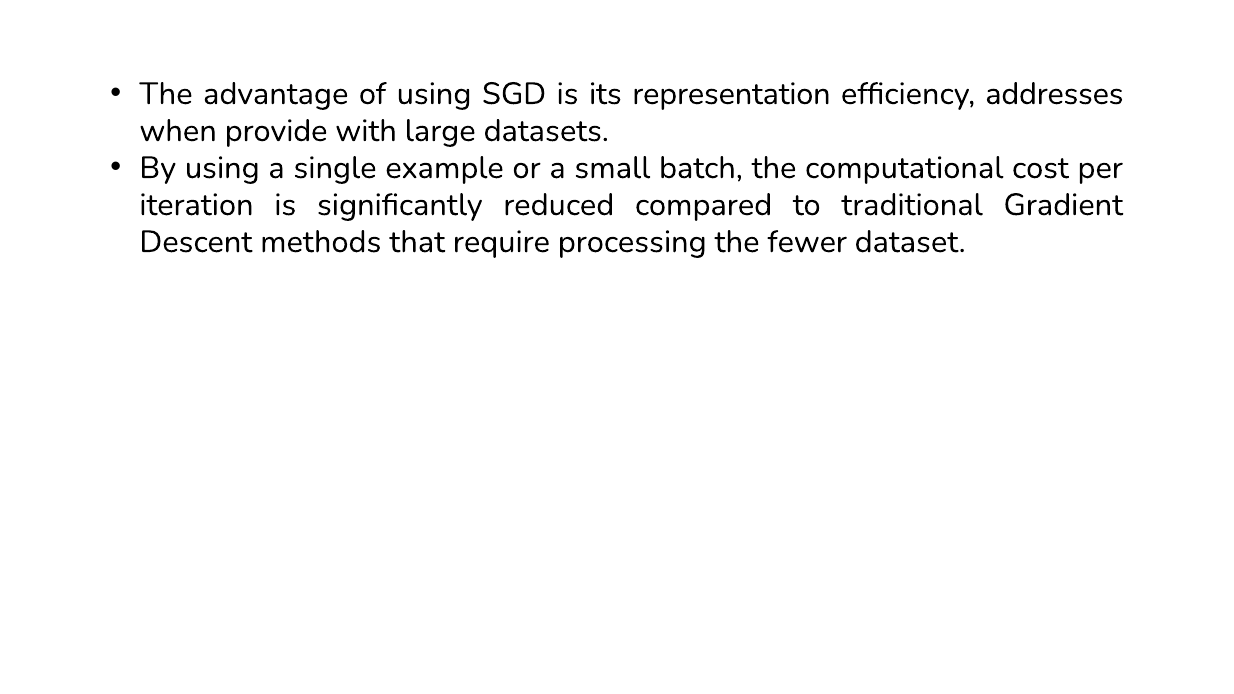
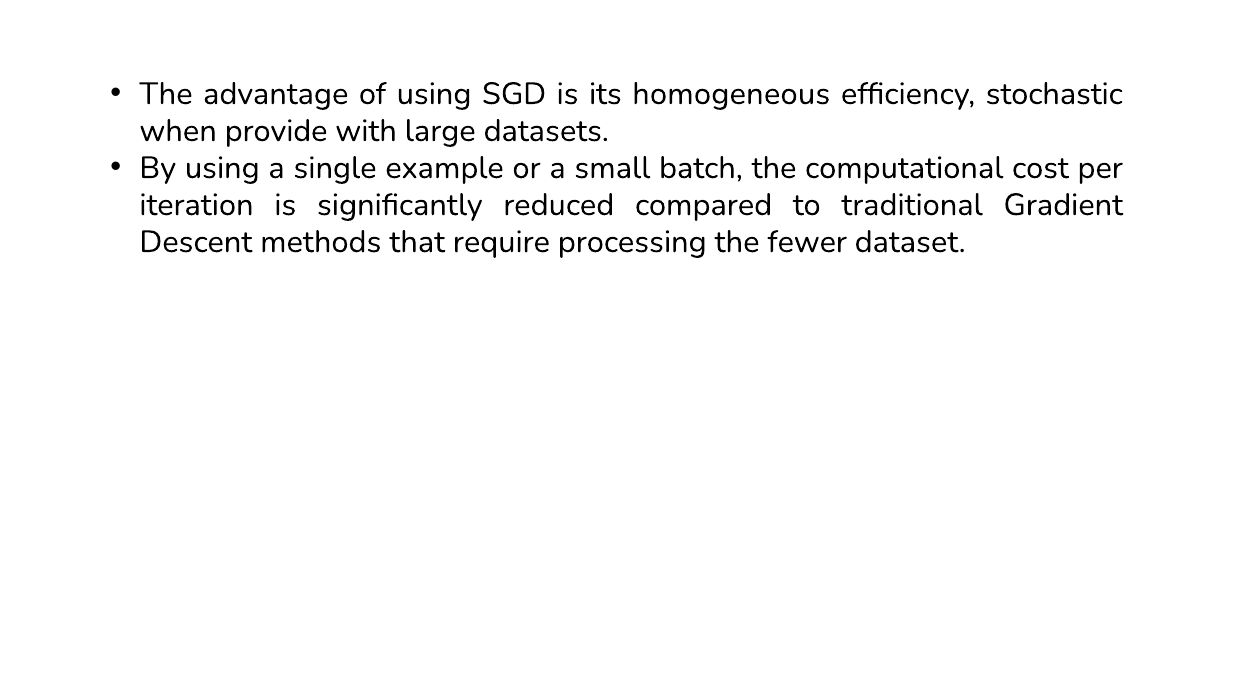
representation: representation -> homogeneous
addresses: addresses -> stochastic
